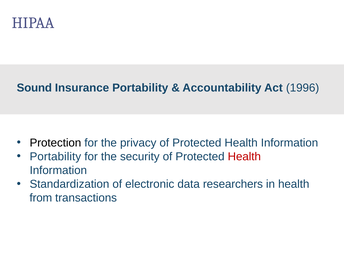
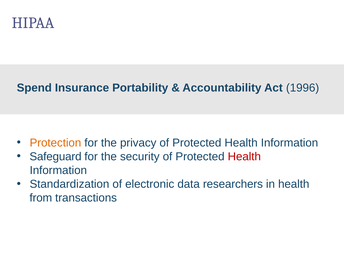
Sound: Sound -> Spend
Protection colour: black -> orange
Portability at (55, 157): Portability -> Safeguard
